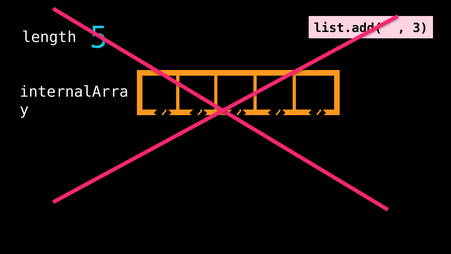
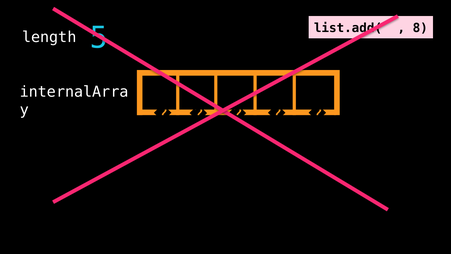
3: 3 -> 8
